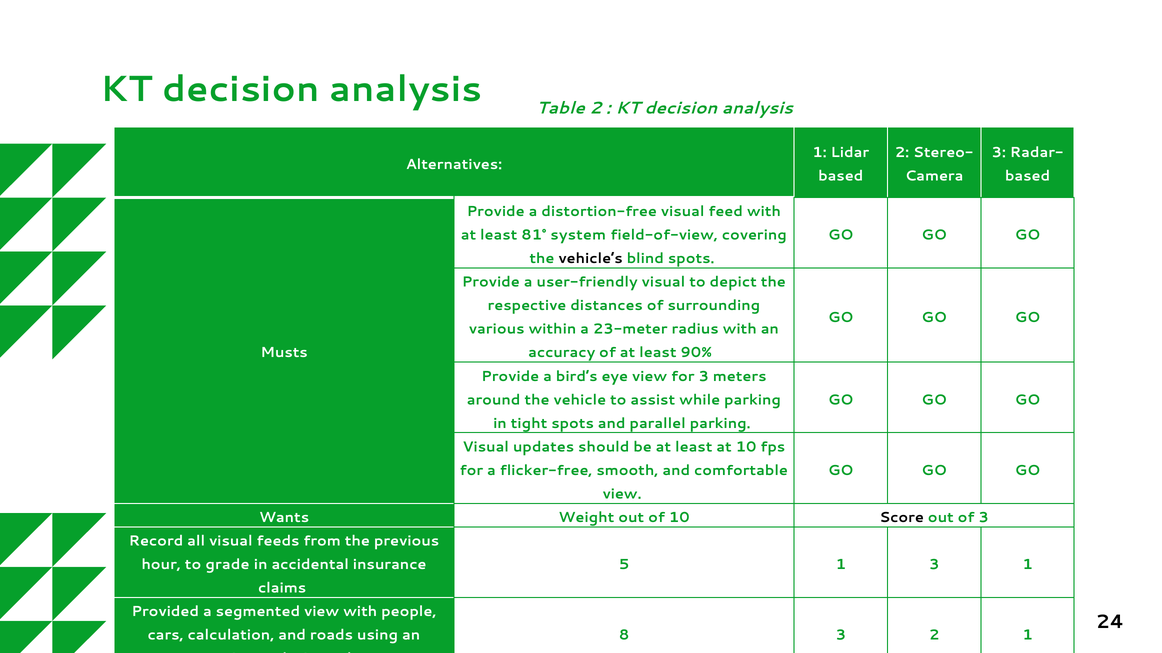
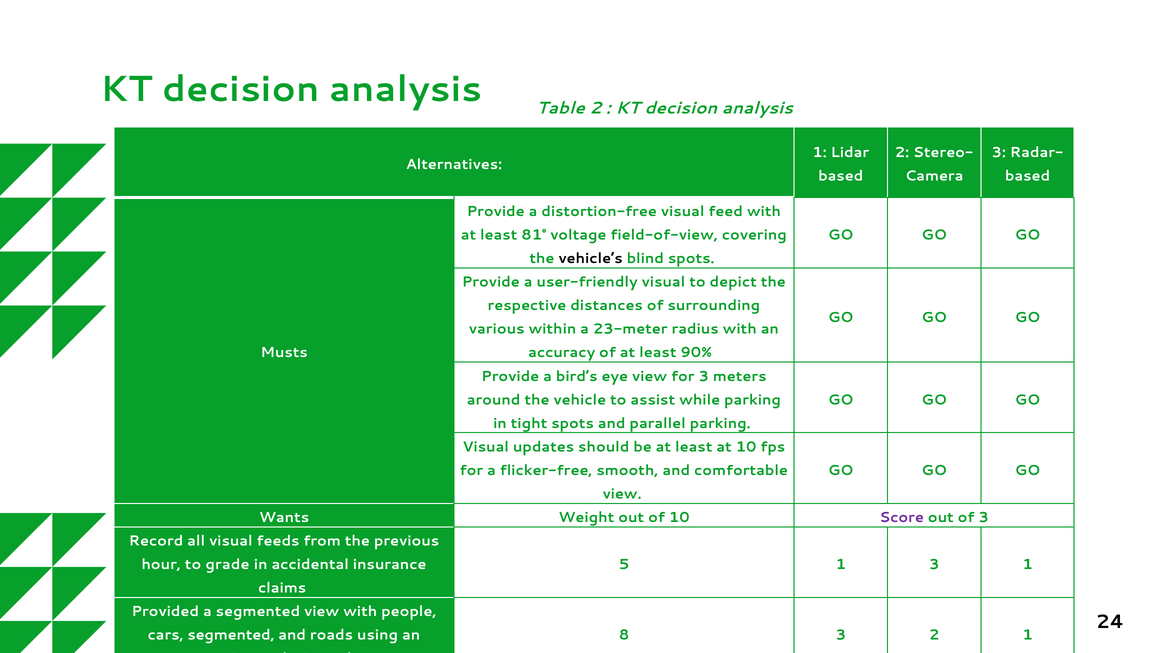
system: system -> voltage
Score colour: black -> purple
cars calculation: calculation -> segmented
